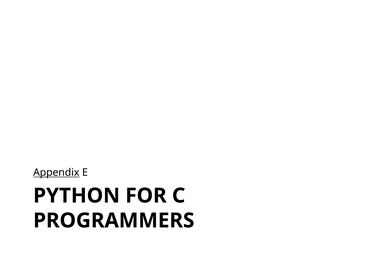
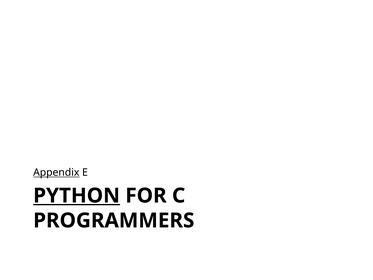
PYTHON underline: none -> present
